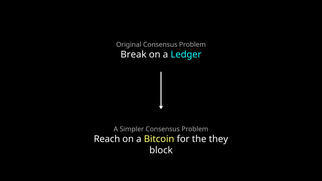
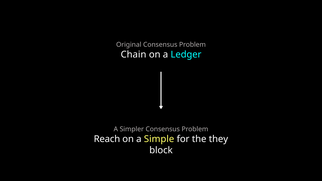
Break: Break -> Chain
Bitcoin: Bitcoin -> Simple
